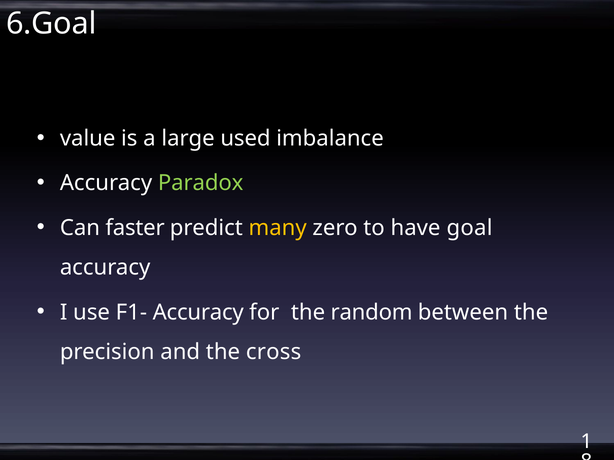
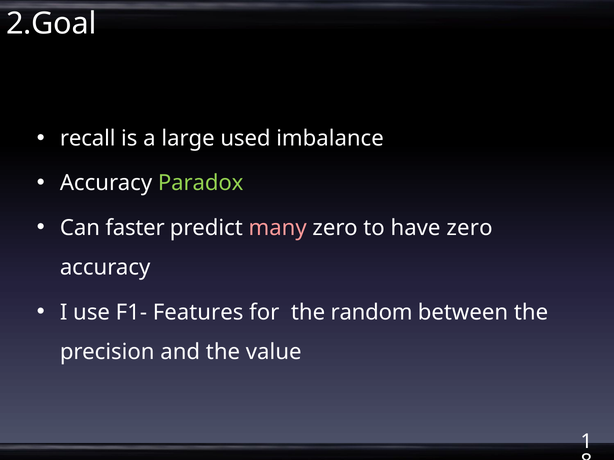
6.Goal: 6.Goal -> 2.Goal
value at (88, 139): value -> recall
many colour: yellow -> pink
have goal: goal -> zero
F1- Accuracy: Accuracy -> Features
and the cross: cross -> value
